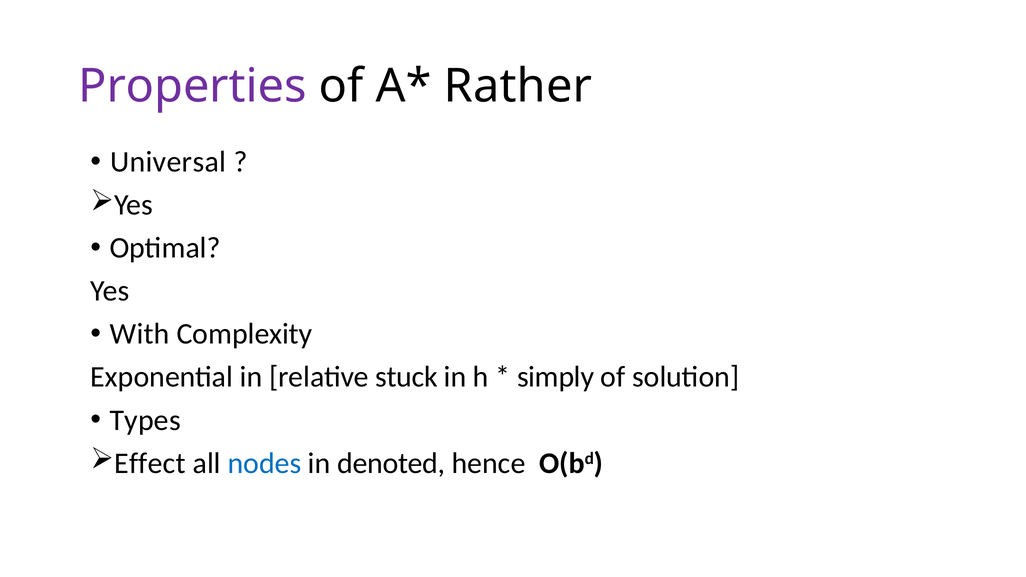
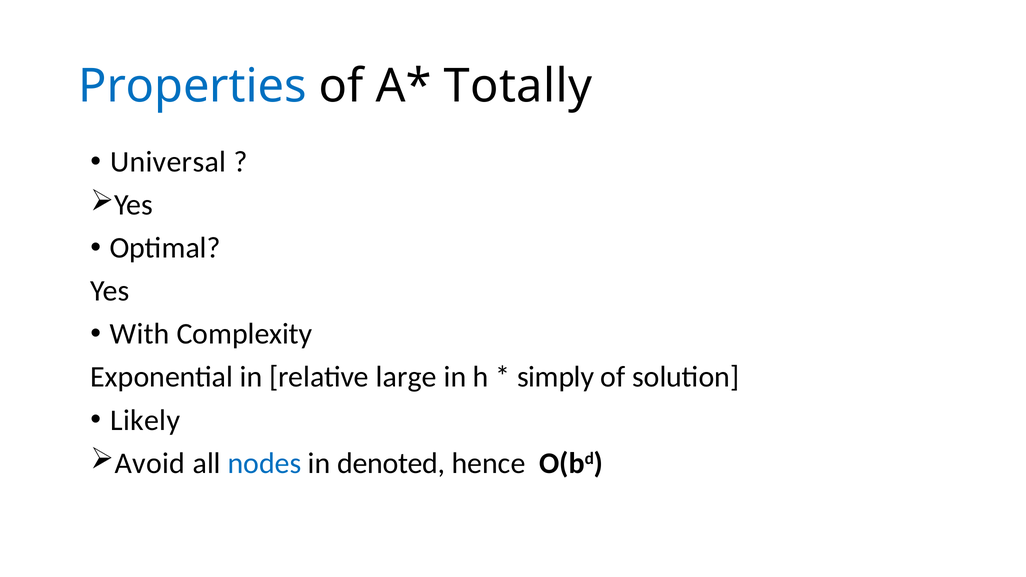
Properties colour: purple -> blue
Rather: Rather -> Totally
stuck: stuck -> large
Types: Types -> Likely
Effect: Effect -> Avoid
